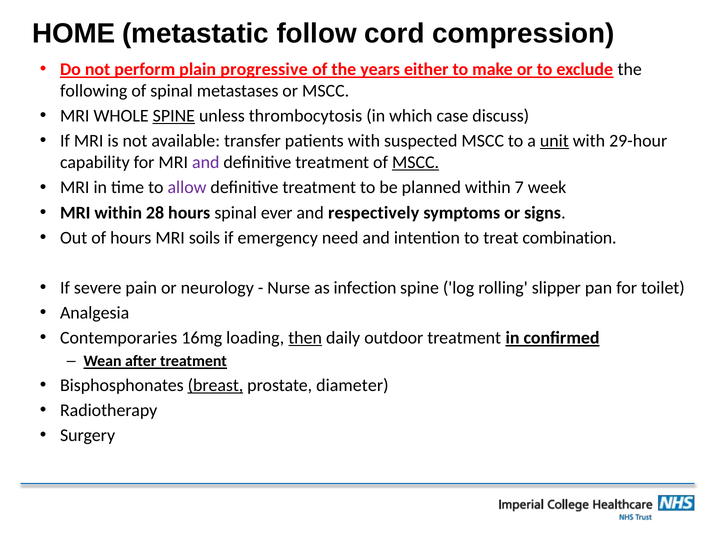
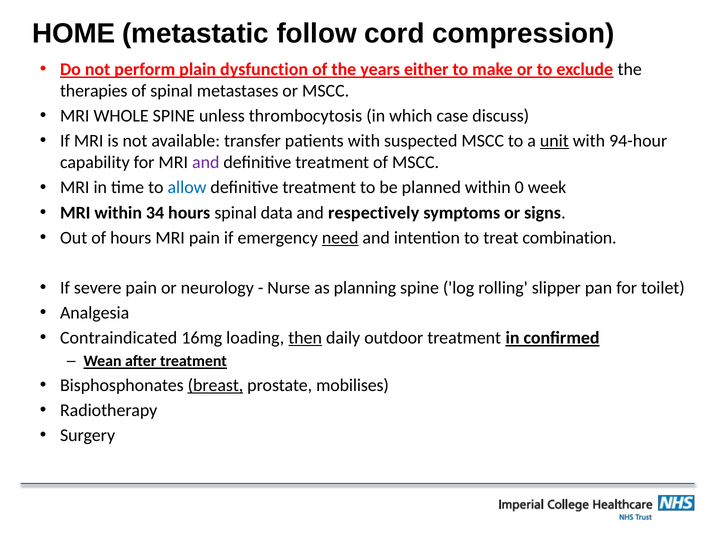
progressive: progressive -> dysfunction
following: following -> therapies
SPINE at (174, 116) underline: present -> none
29-hour: 29-hour -> 94-hour
MSCC at (416, 162) underline: present -> none
allow colour: purple -> blue
7: 7 -> 0
28: 28 -> 34
ever: ever -> data
MRI soils: soils -> pain
need underline: none -> present
infection: infection -> planning
Contemporaries: Contemporaries -> Contraindicated
diameter: diameter -> mobilises
